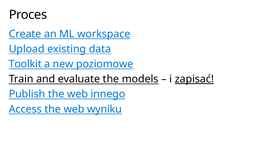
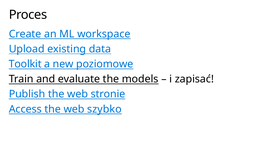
zapisać underline: present -> none
innego: innego -> stronie
wyniku: wyniku -> szybko
